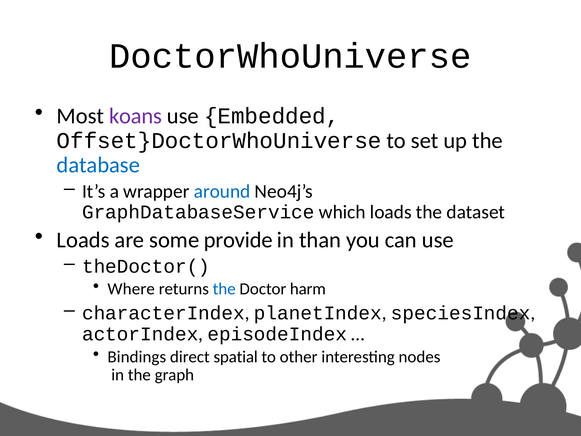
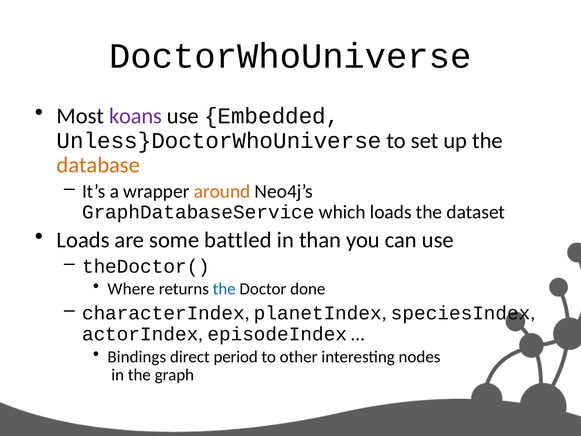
Offset}DoctorWhoUniverse: Offset}DoctorWhoUniverse -> Unless}DoctorWhoUniverse
database colour: blue -> orange
around colour: blue -> orange
provide: provide -> battled
harm: harm -> done
spatial: spatial -> period
